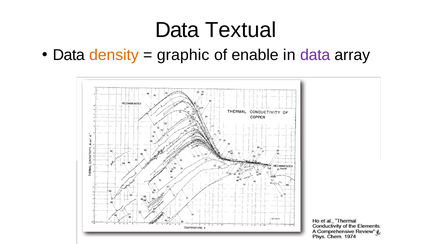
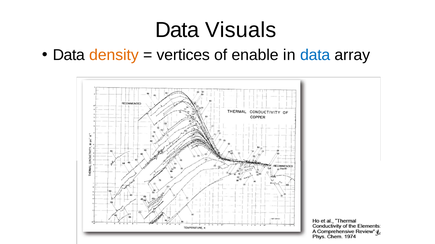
Textual: Textual -> Visuals
graphic at (183, 55): graphic -> vertices
data at (315, 55) colour: purple -> blue
